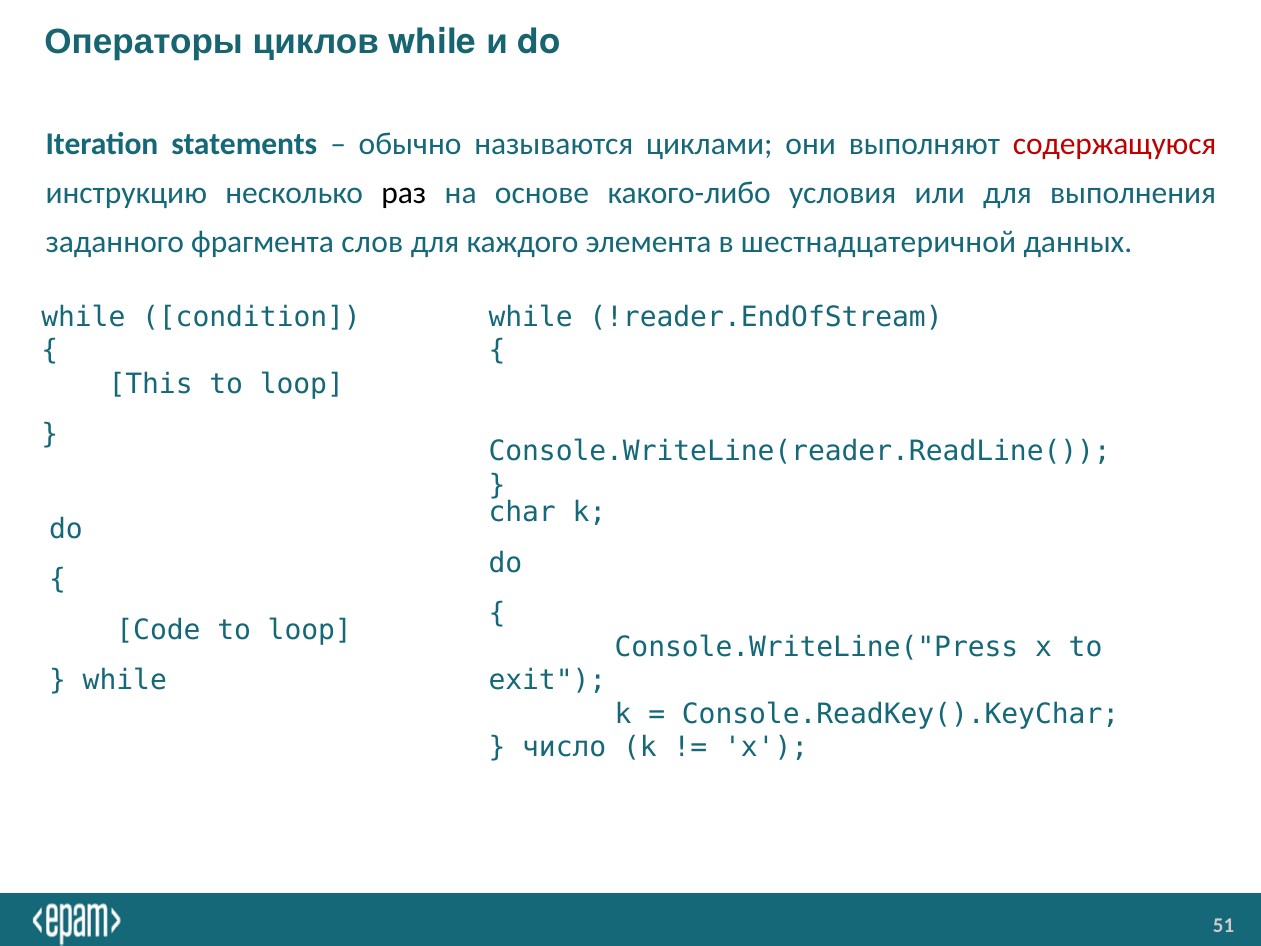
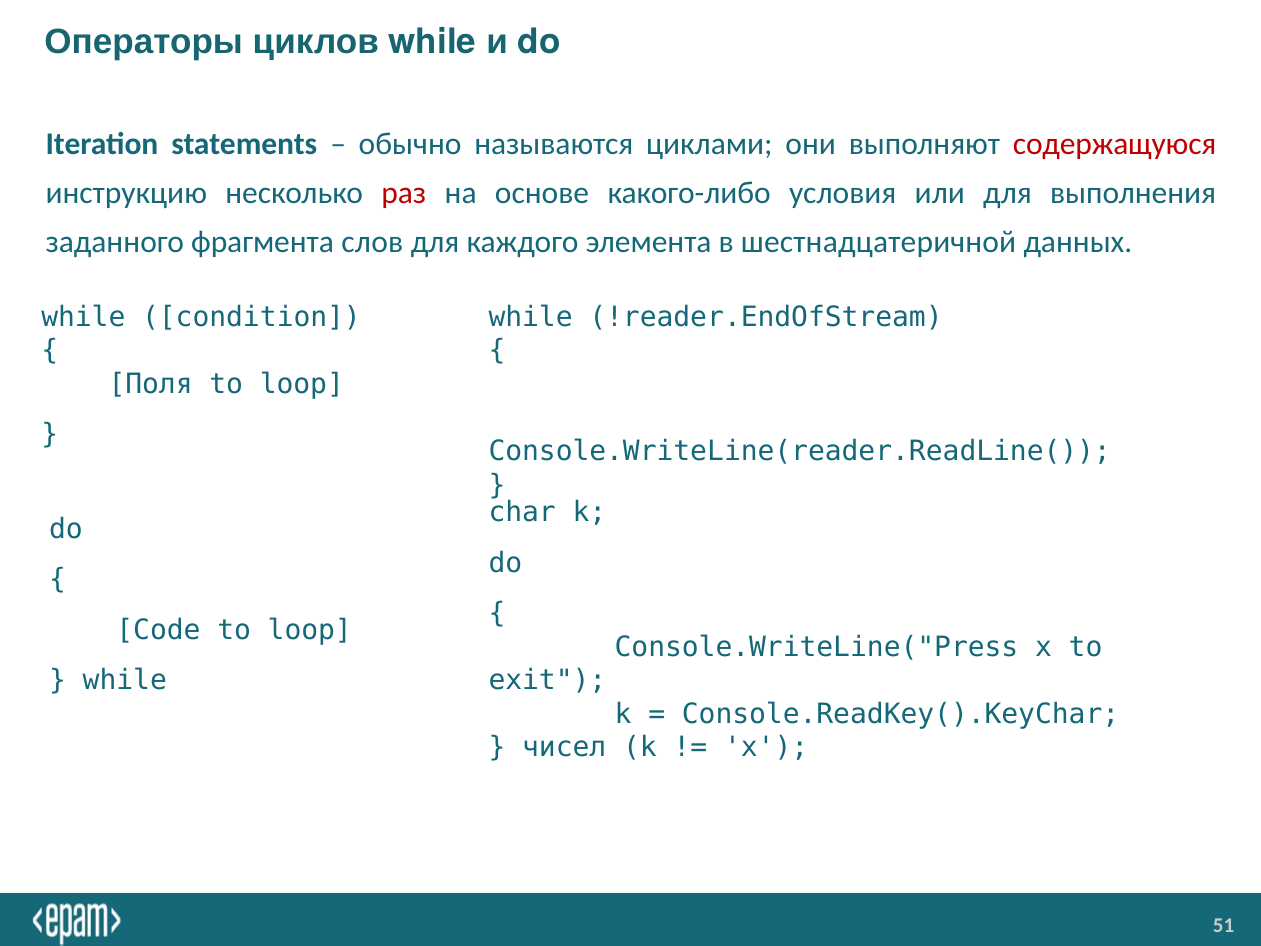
раз colour: black -> red
This: This -> Поля
число: число -> чисел
